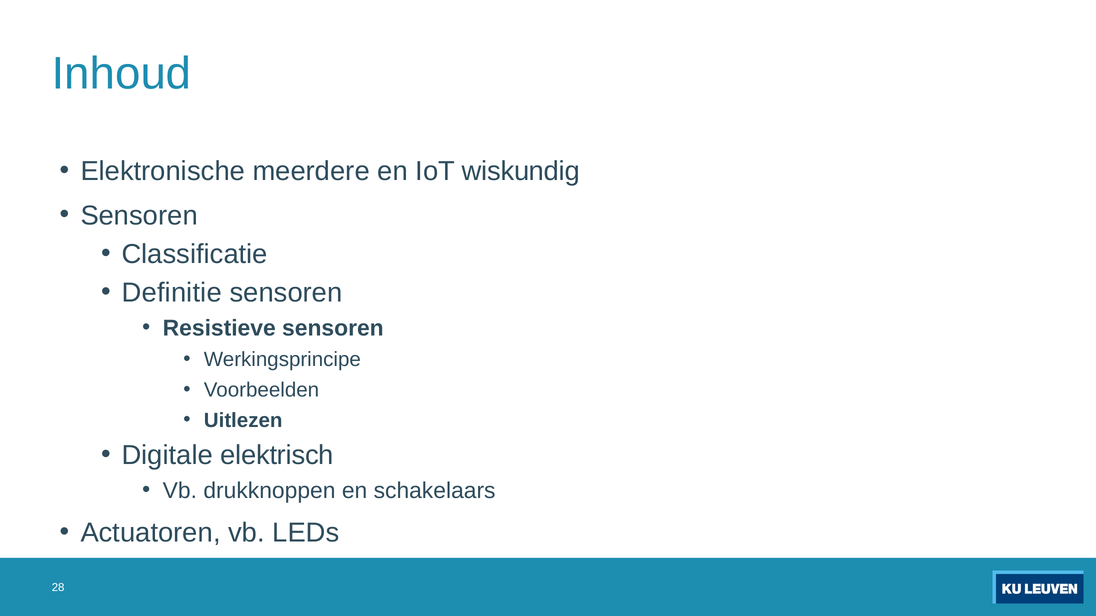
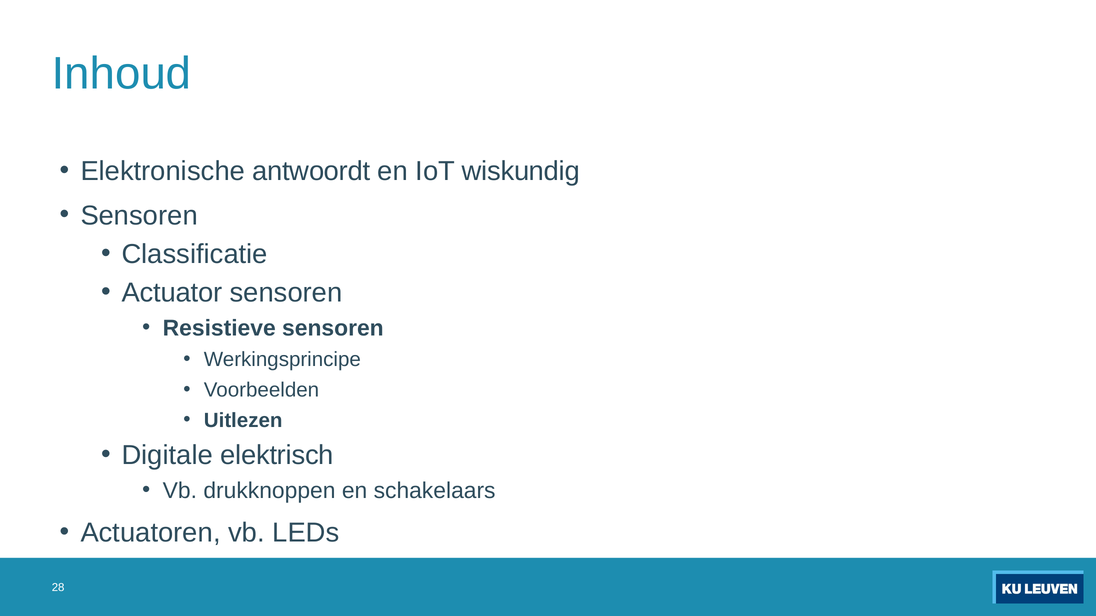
meerdere: meerdere -> antwoordt
Definitie: Definitie -> Actuator
